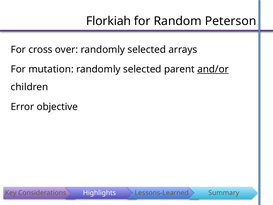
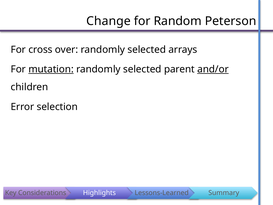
Florkiah: Florkiah -> Change
mutation underline: none -> present
objective: objective -> selection
